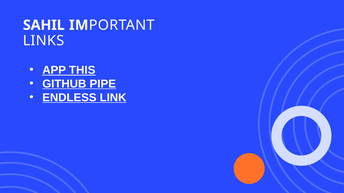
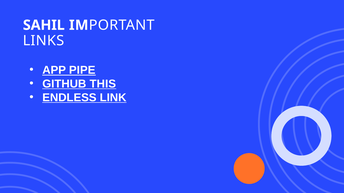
THIS: THIS -> PIPE
PIPE: PIPE -> THIS
